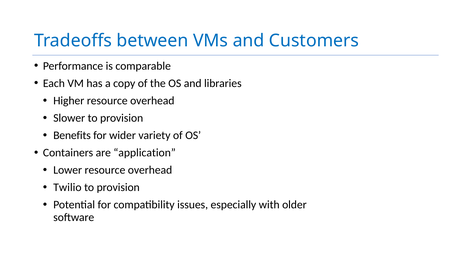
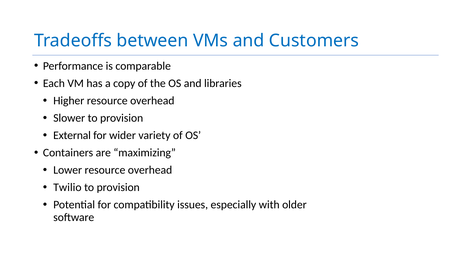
Benefits: Benefits -> External
application: application -> maximizing
